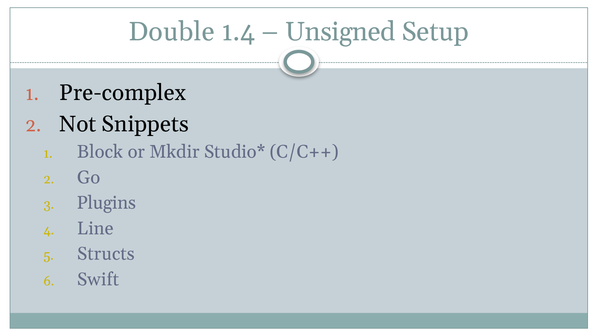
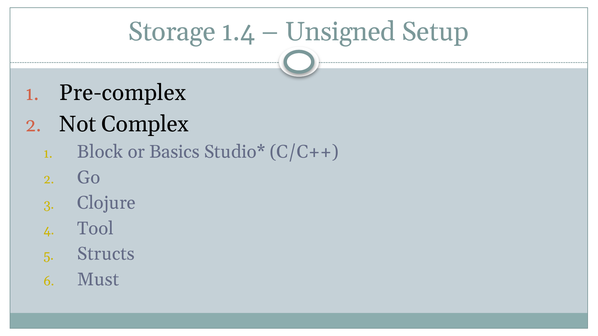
Double: Double -> Storage
Snippets: Snippets -> Complex
Mkdir: Mkdir -> Basics
Plugins: Plugins -> Clojure
Line: Line -> Tool
Swift: Swift -> Must
